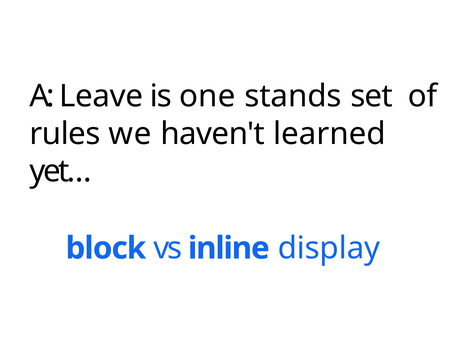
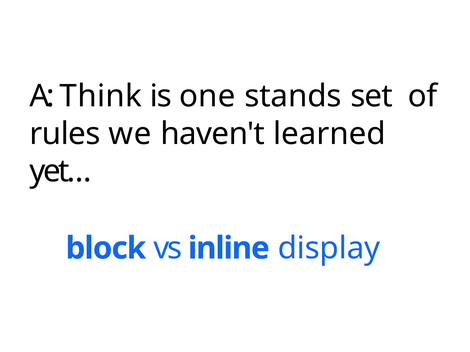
Leave: Leave -> Think
